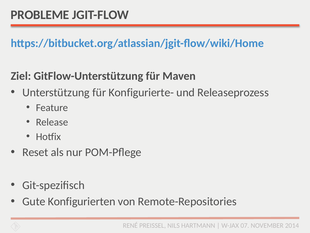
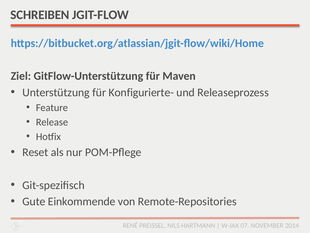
PROBLEME: PROBLEME -> SCHREIBEN
Konfigurierten: Konfigurierten -> Einkommende
